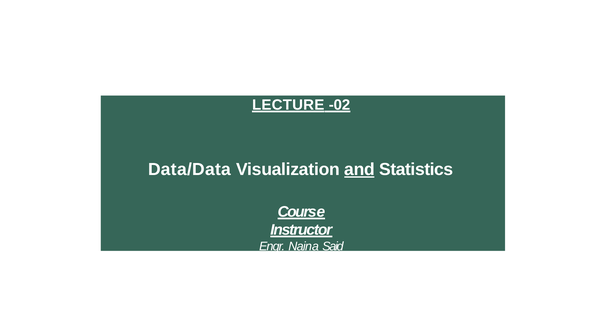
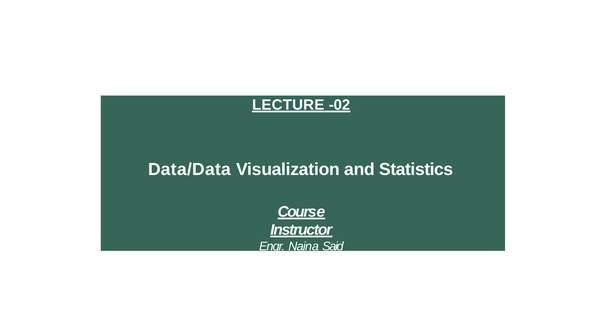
and underline: present -> none
